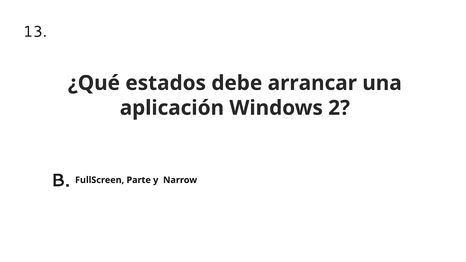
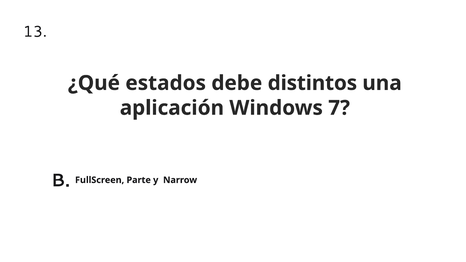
arrancar: arrancar -> distintos
2: 2 -> 7
